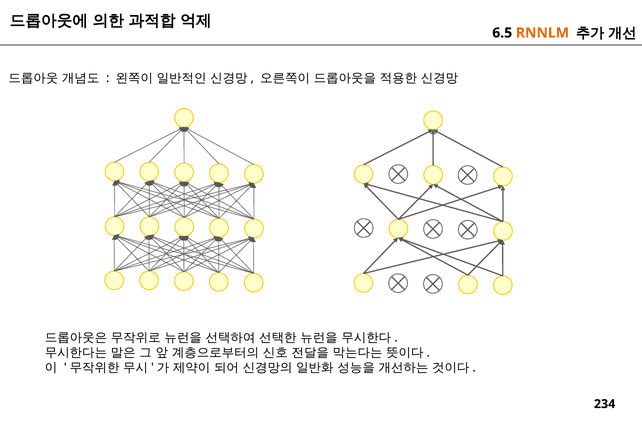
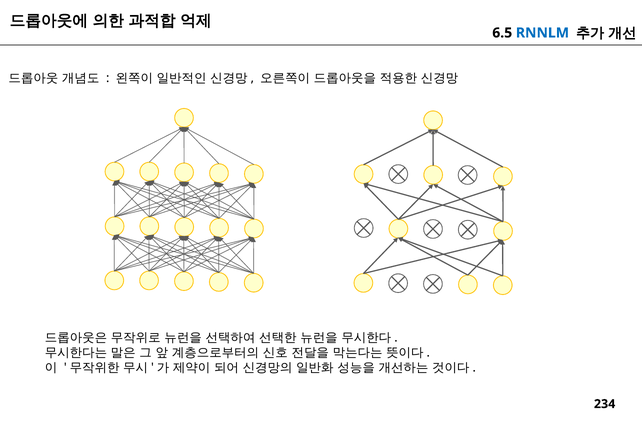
RNNLM colour: orange -> blue
